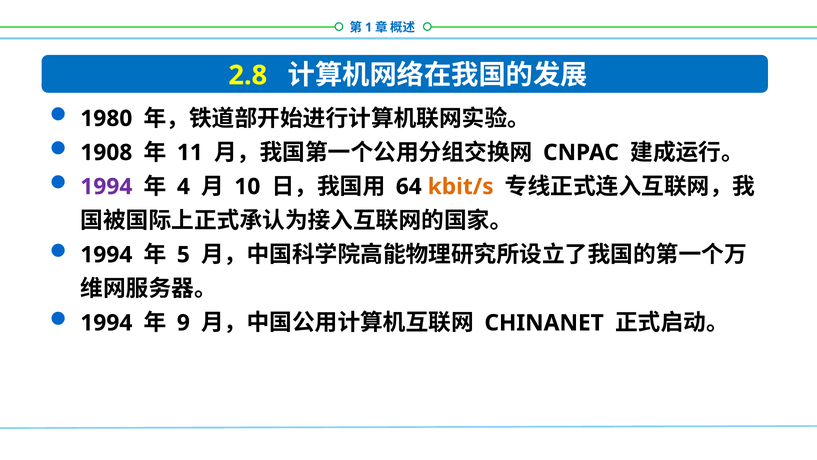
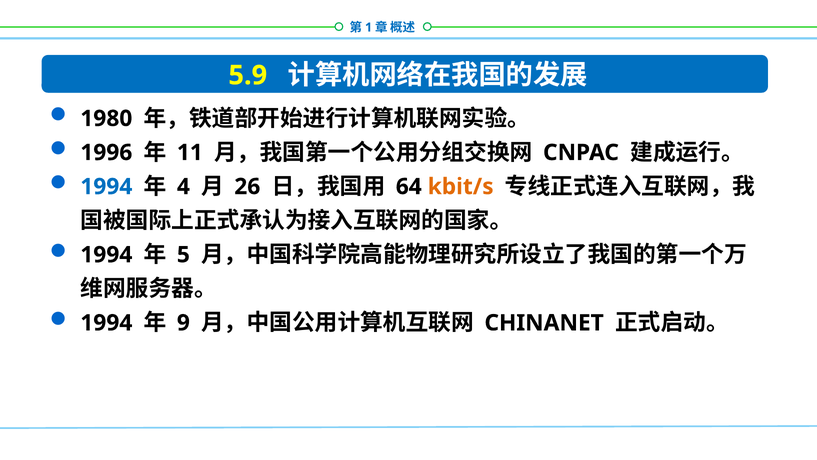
2.8: 2.8 -> 5.9
1908: 1908 -> 1996
1994 at (106, 186) colour: purple -> blue
10: 10 -> 26
